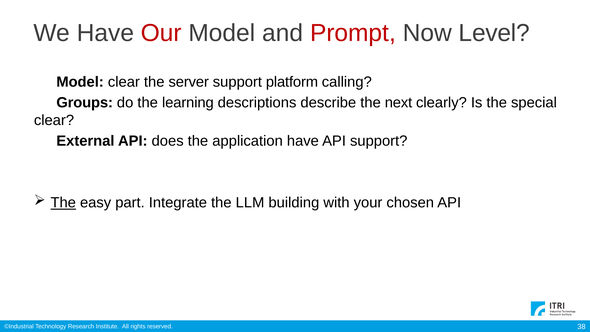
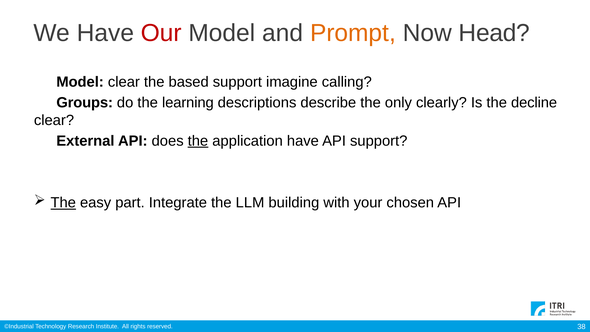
Prompt colour: red -> orange
Level: Level -> Head
server: server -> based
platform: platform -> imagine
next: next -> only
special: special -> decline
the at (198, 141) underline: none -> present
